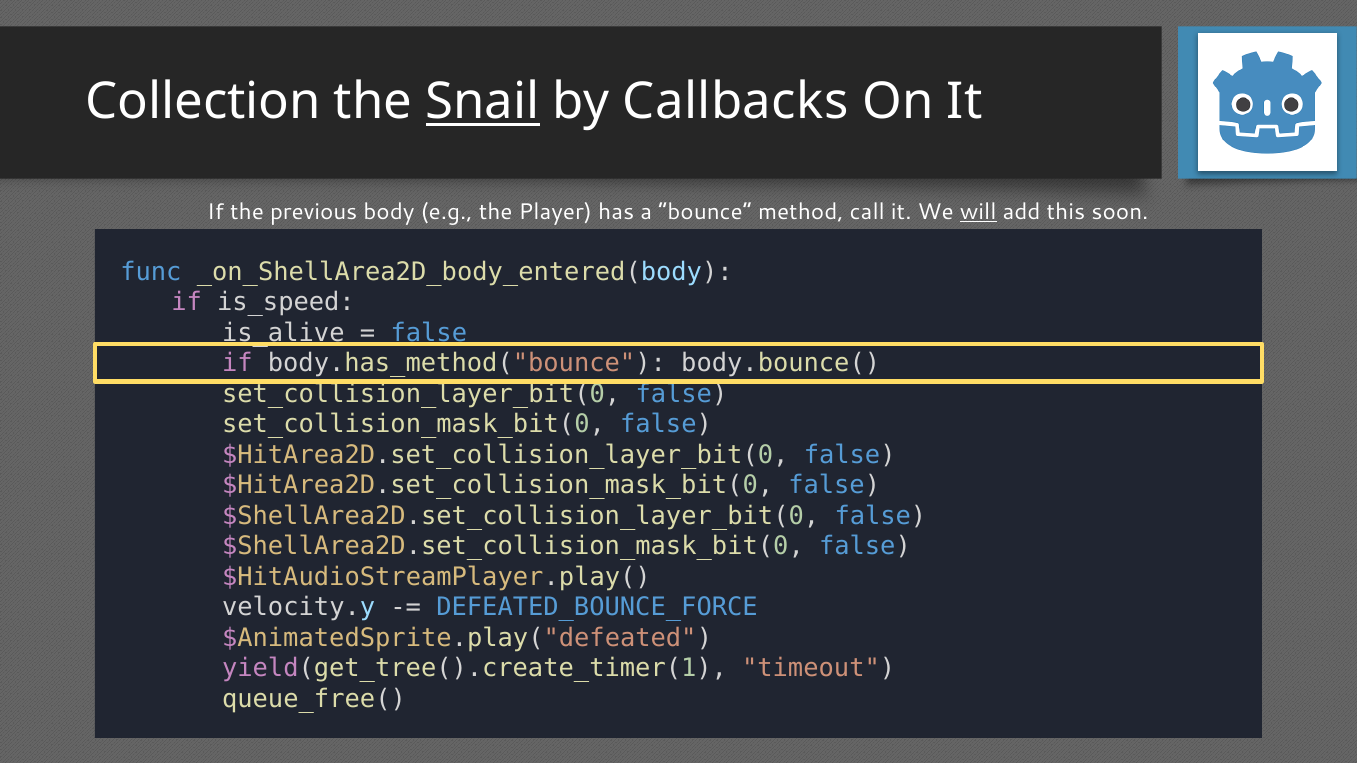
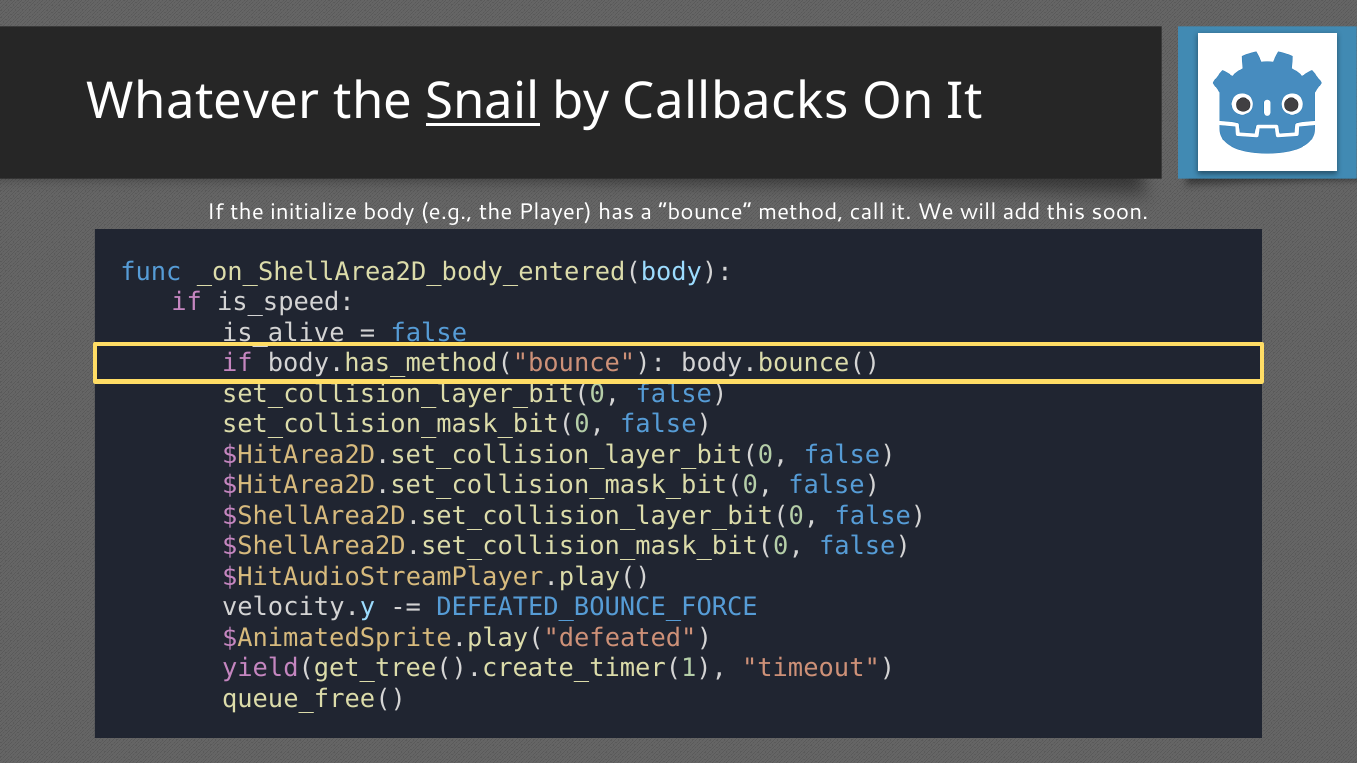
Collection: Collection -> Whatever
previous: previous -> initialize
will underline: present -> none
